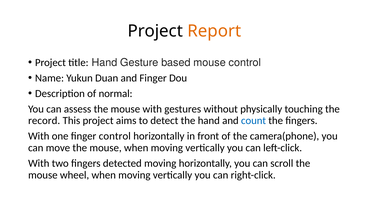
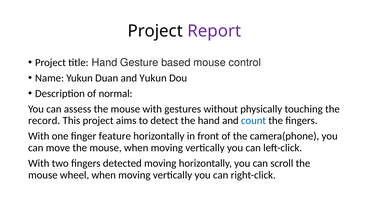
Report colour: orange -> purple
and Finger: Finger -> Yukun
finger control: control -> feature
